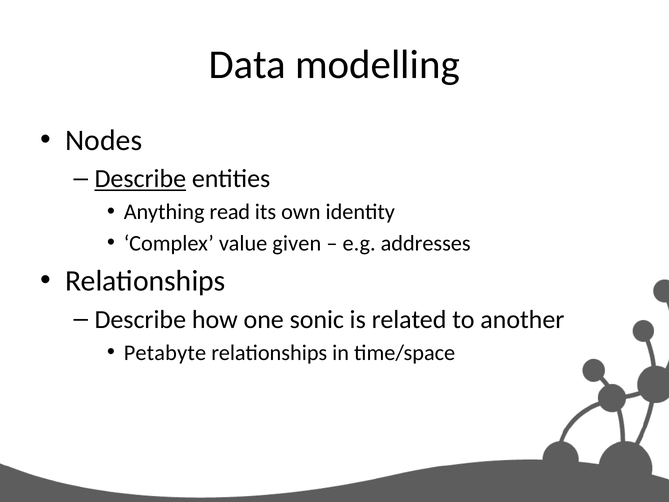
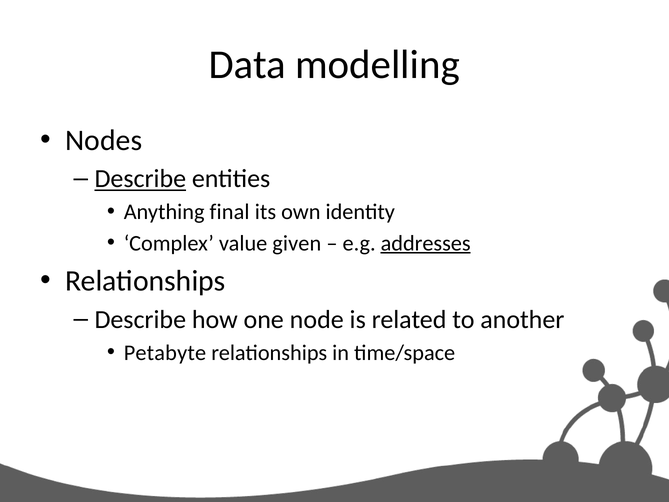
read: read -> final
addresses underline: none -> present
sonic: sonic -> node
